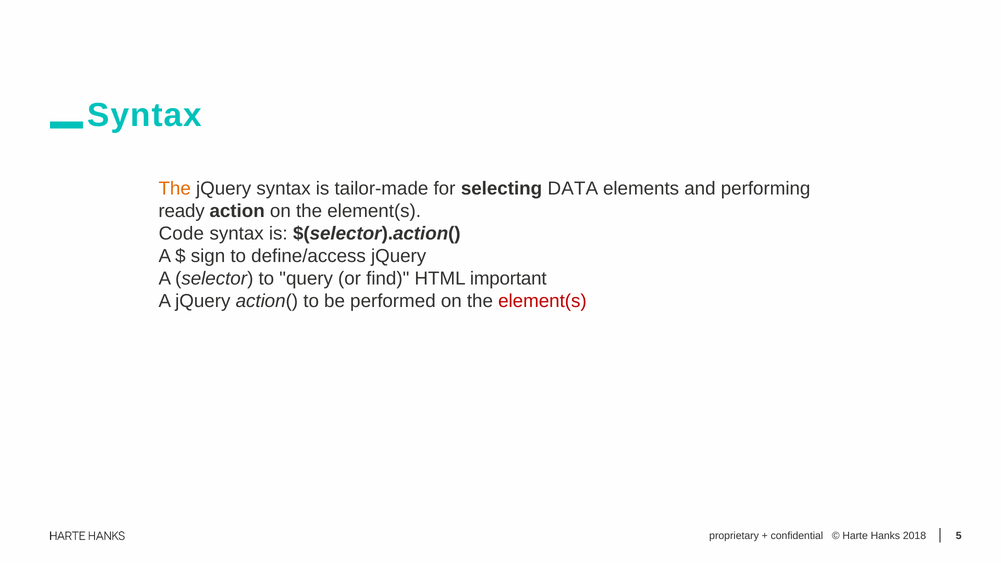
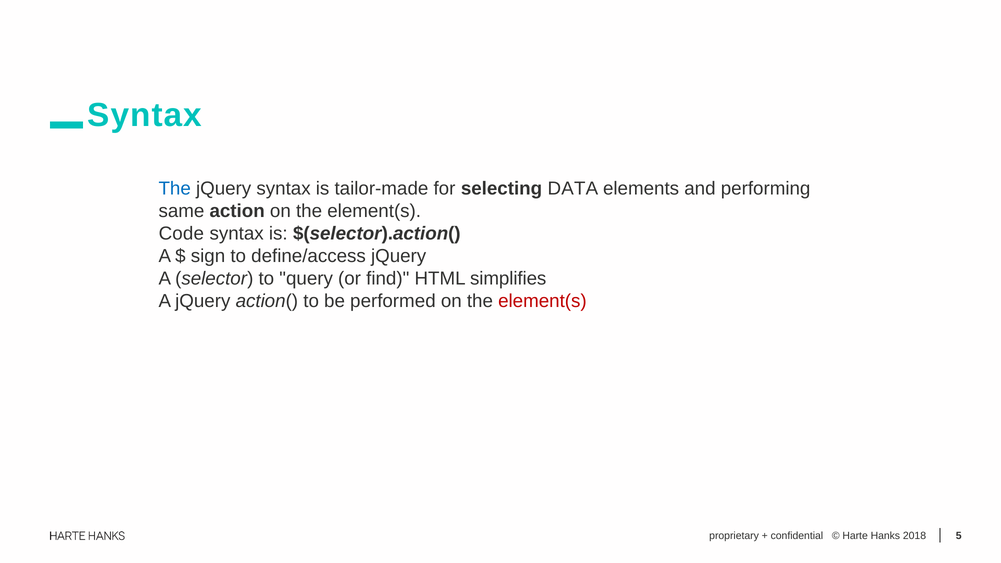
The at (175, 189) colour: orange -> blue
ready: ready -> same
important: important -> simplifies
